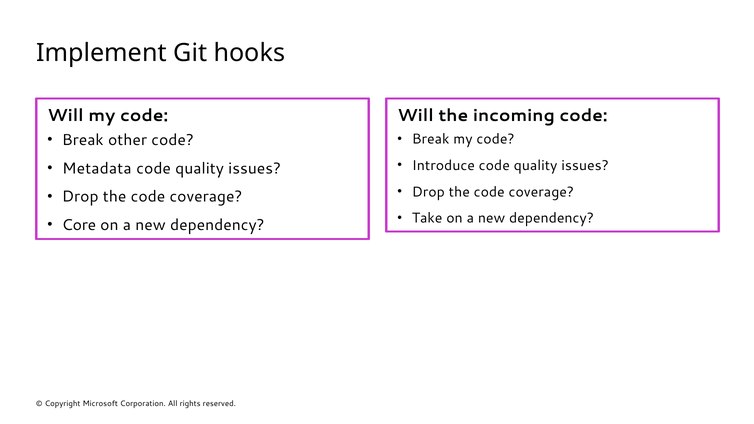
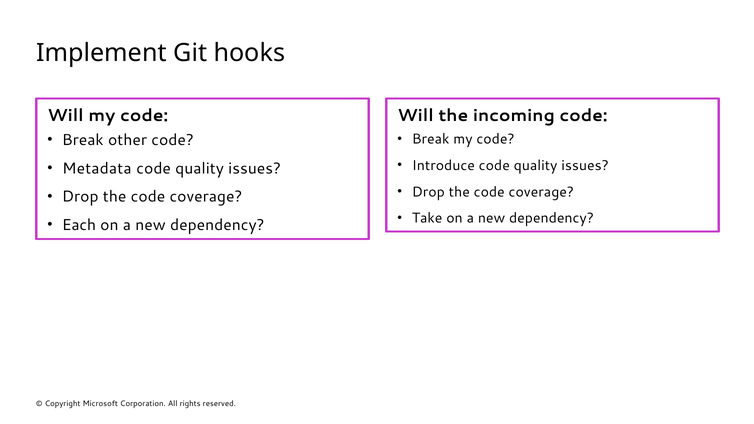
Core: Core -> Each
